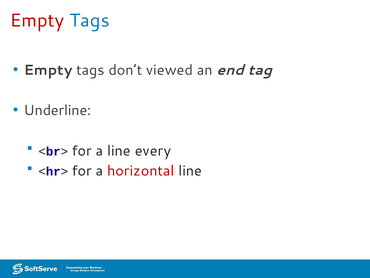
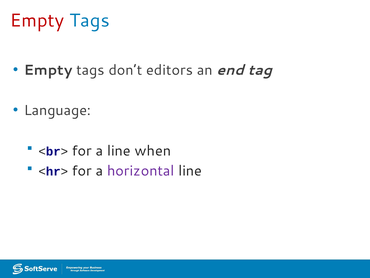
viewed: viewed -> editors
Underline: Underline -> Language
every: every -> when
horizontal colour: red -> purple
